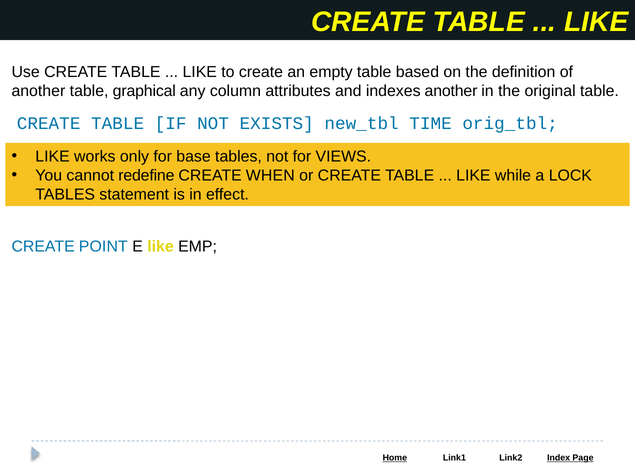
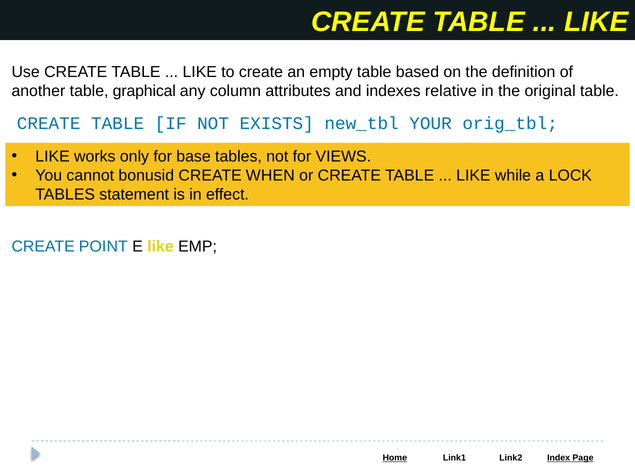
indexes another: another -> relative
TIME: TIME -> YOUR
redefine: redefine -> bonusid
